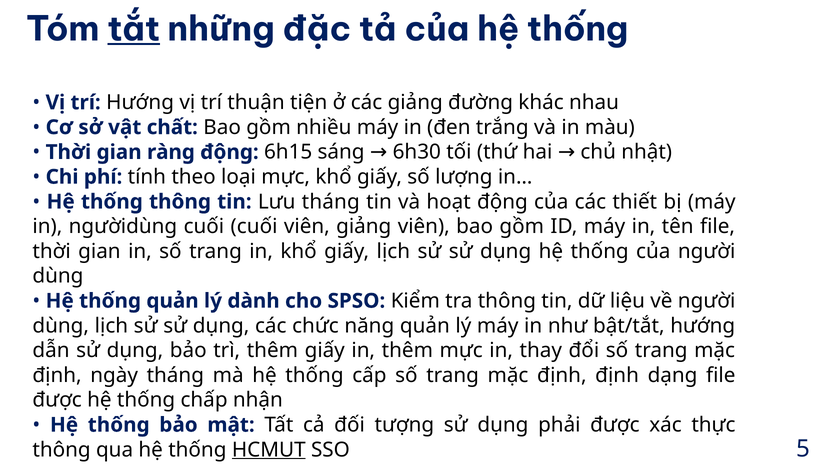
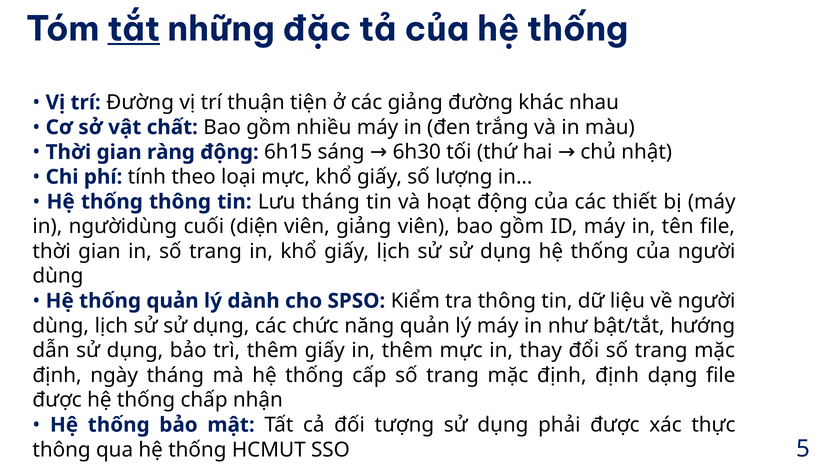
trí Hướng: Hướng -> Đường
cuối cuối: cuối -> diện
HCMUT underline: present -> none
